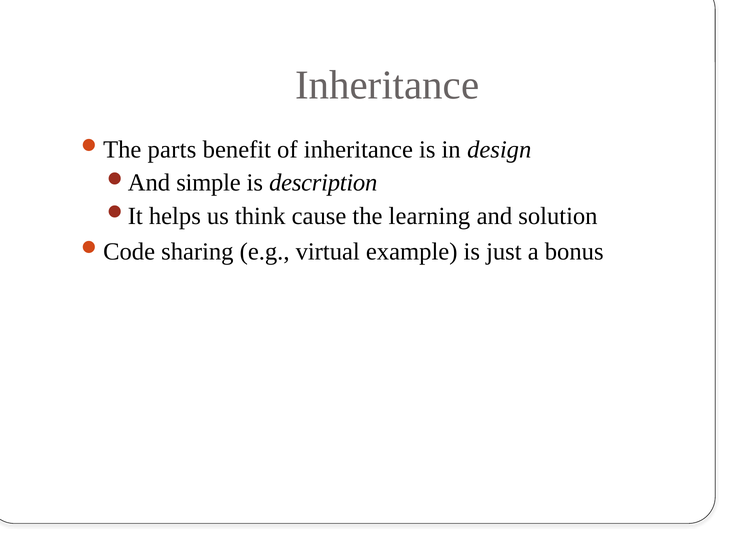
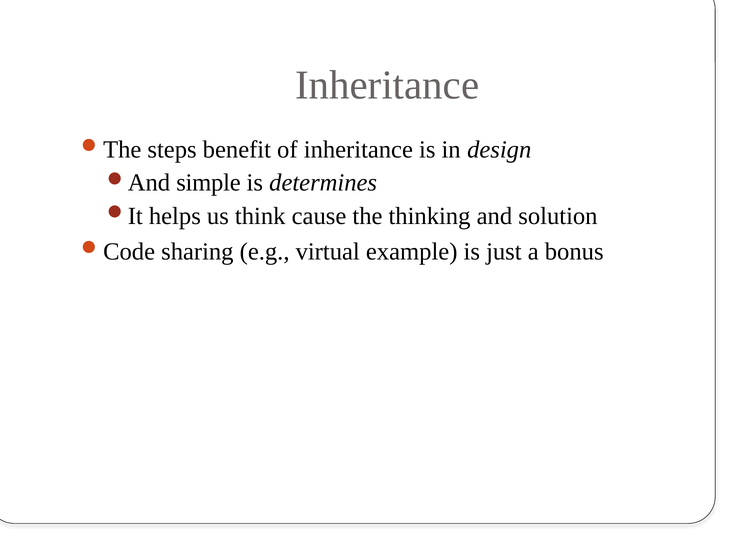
parts: parts -> steps
description: description -> determines
learning: learning -> thinking
